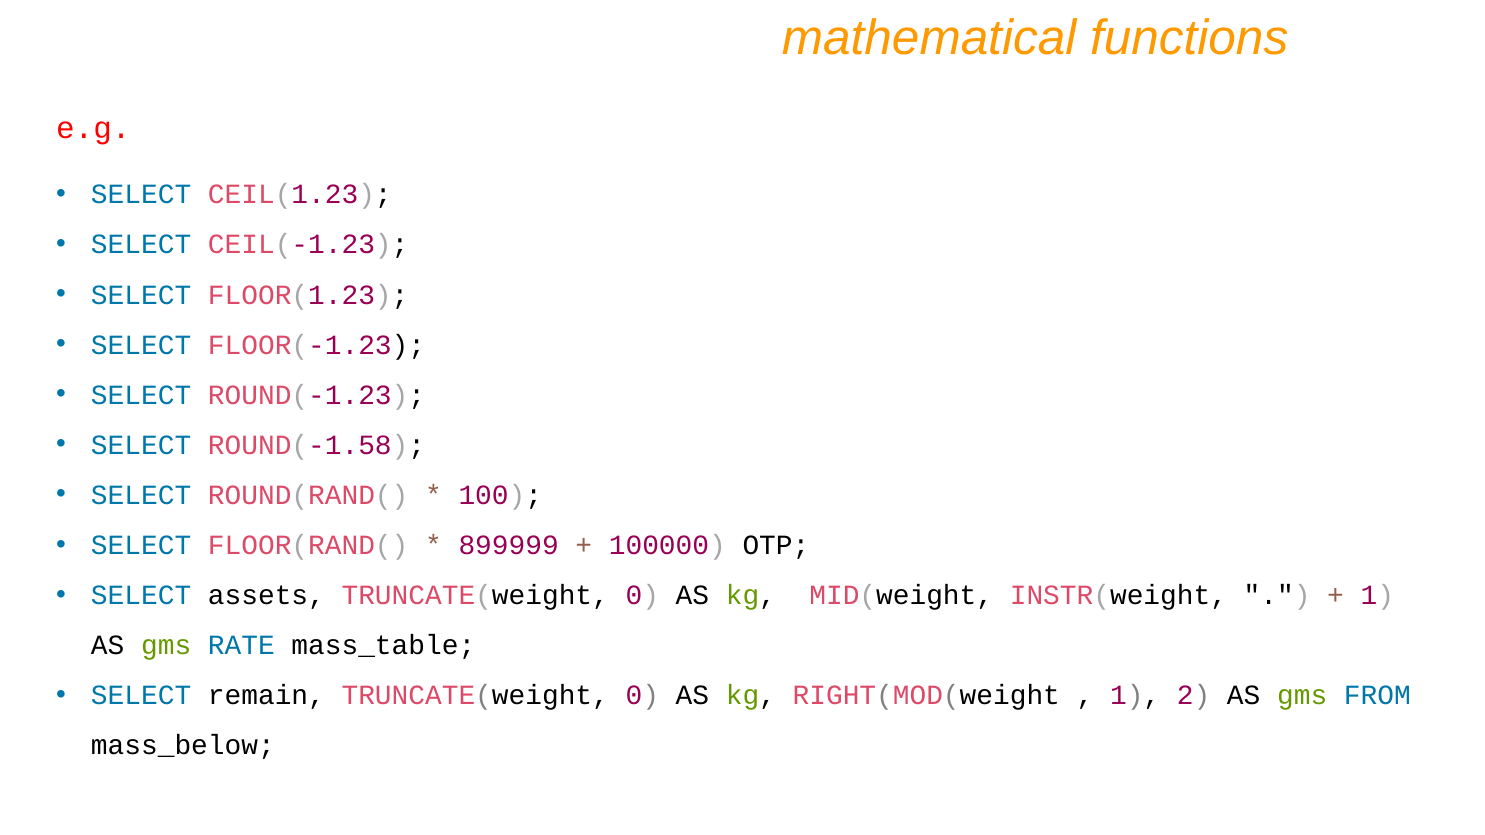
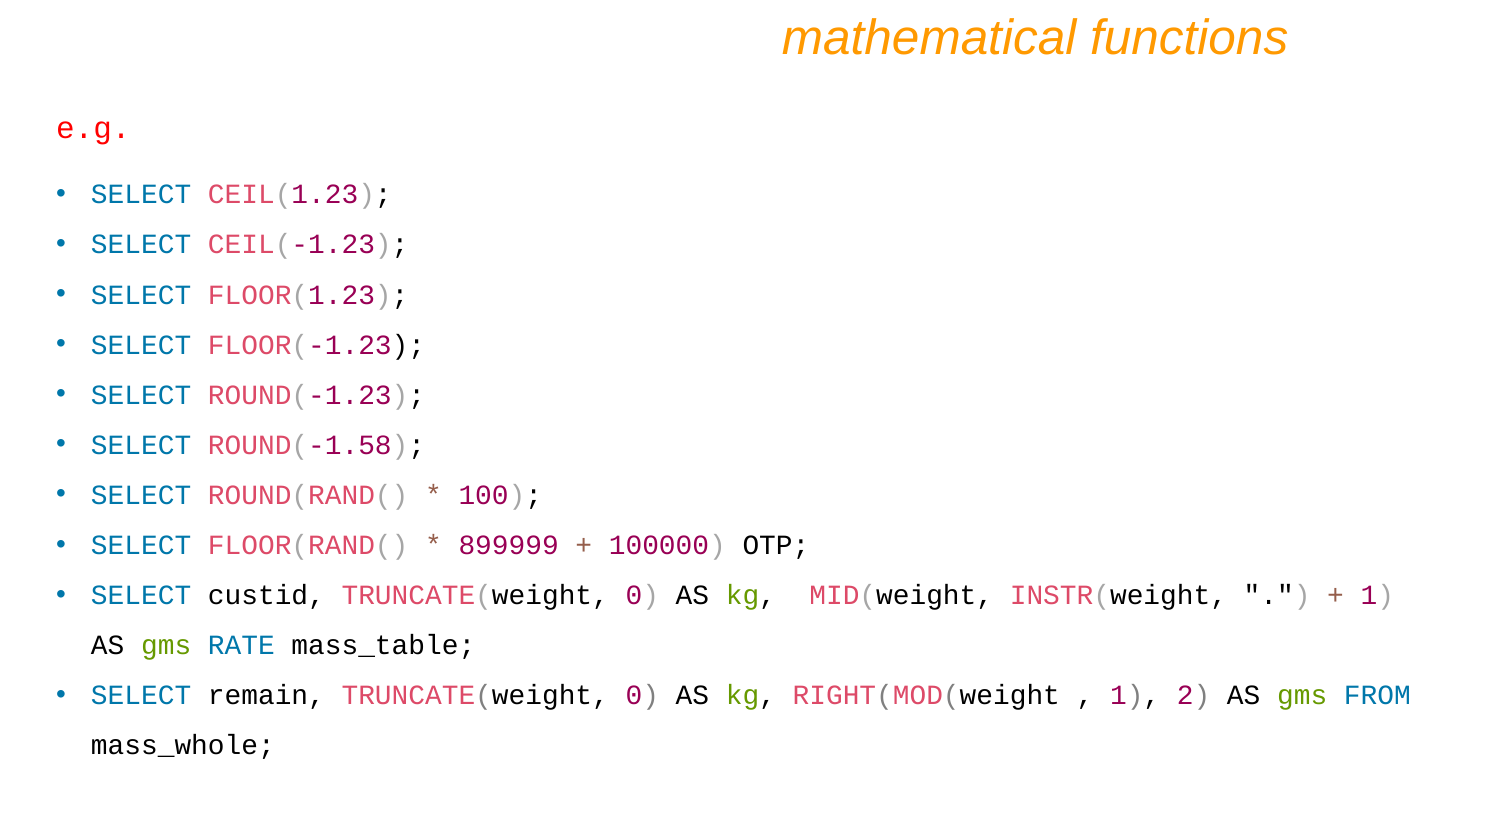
assets: assets -> custid
mass_below: mass_below -> mass_whole
